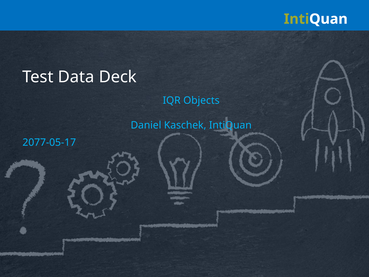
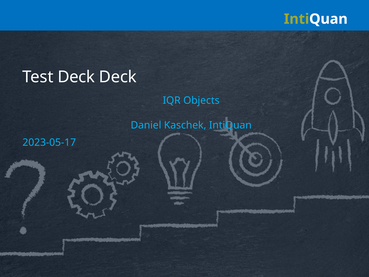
Test Data: Data -> Deck
2077-05-17: 2077-05-17 -> 2023-05-17
